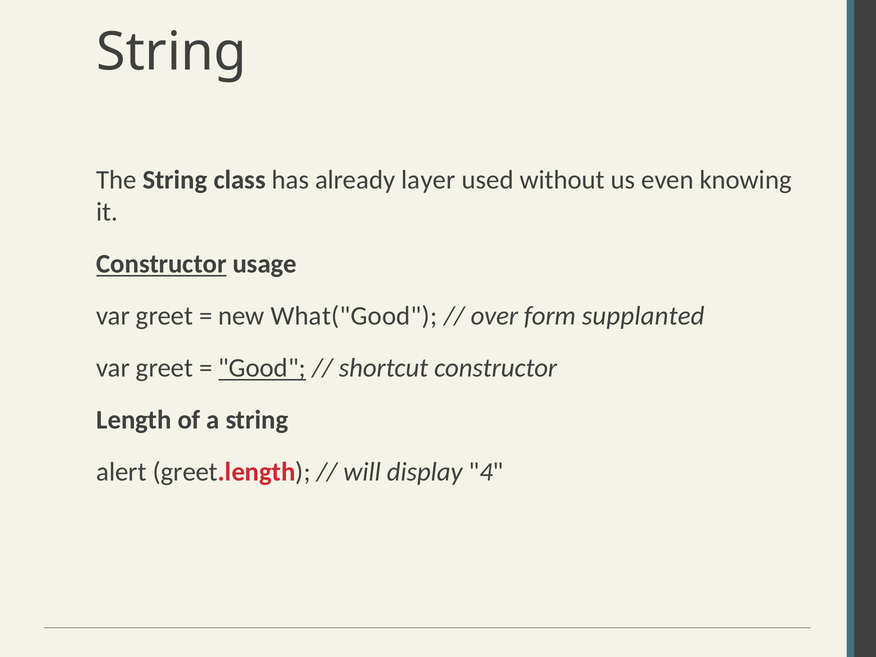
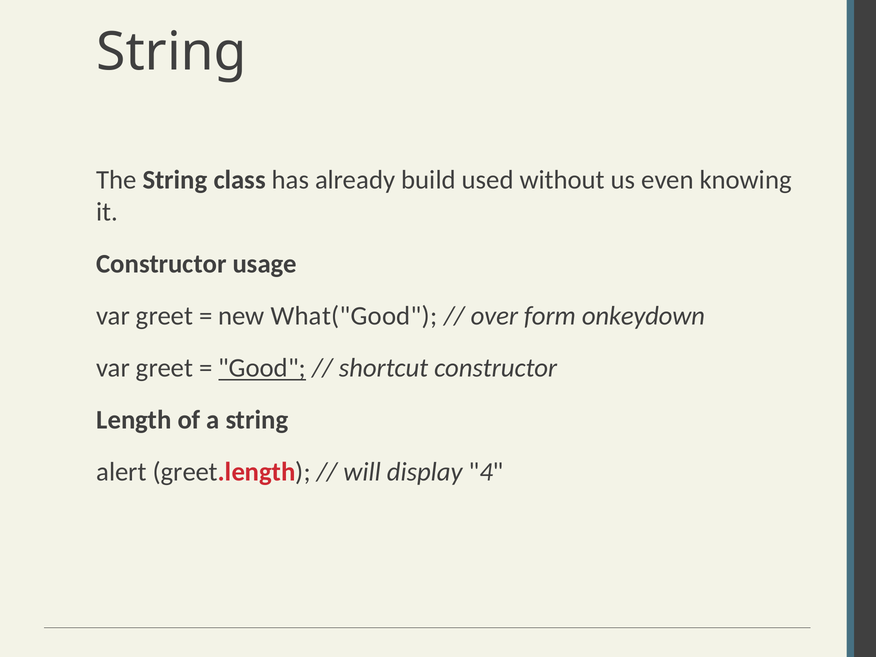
layer: layer -> build
Constructor at (161, 264) underline: present -> none
supplanted: supplanted -> onkeydown
